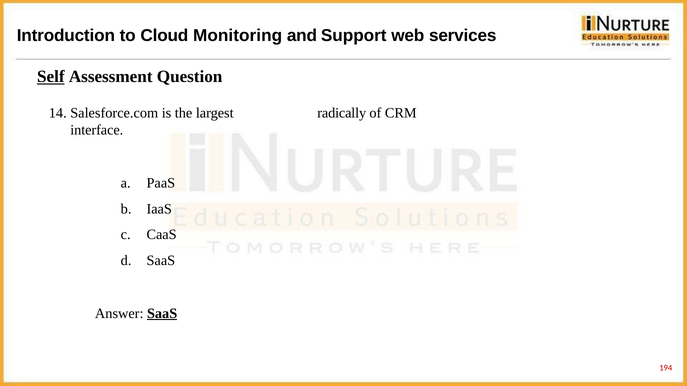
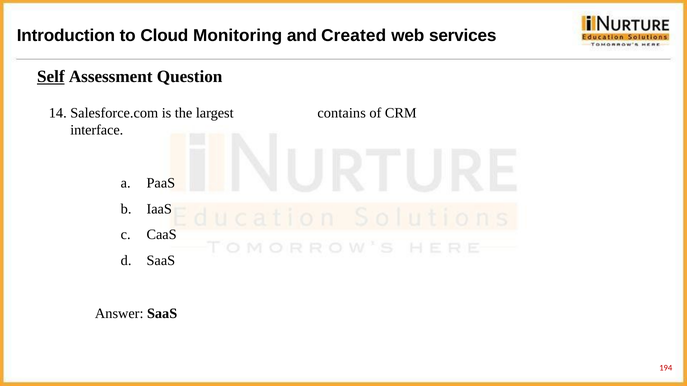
Support: Support -> Created
radically: radically -> contains
SaaS at (162, 314) underline: present -> none
